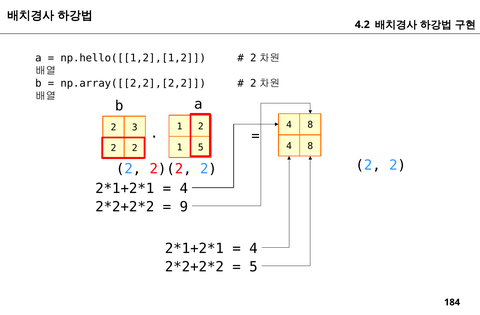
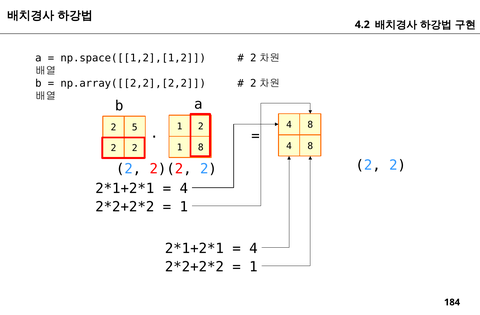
np.hello([[1,2],[1,2: np.hello([[1,2],[1,2 -> np.space([[1,2],[1,2
3: 3 -> 5
1 5: 5 -> 8
9 at (184, 207): 9 -> 1
5 at (253, 267): 5 -> 1
